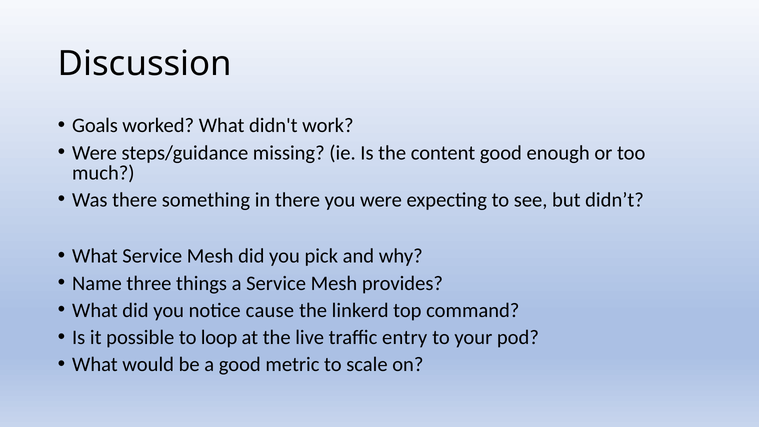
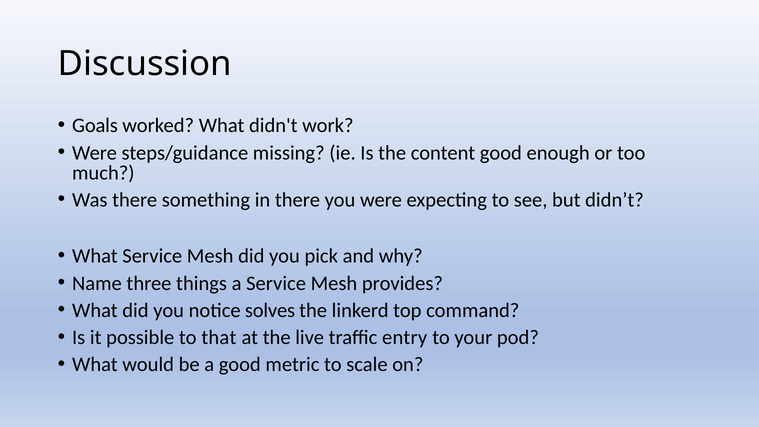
cause: cause -> solves
loop: loop -> that
